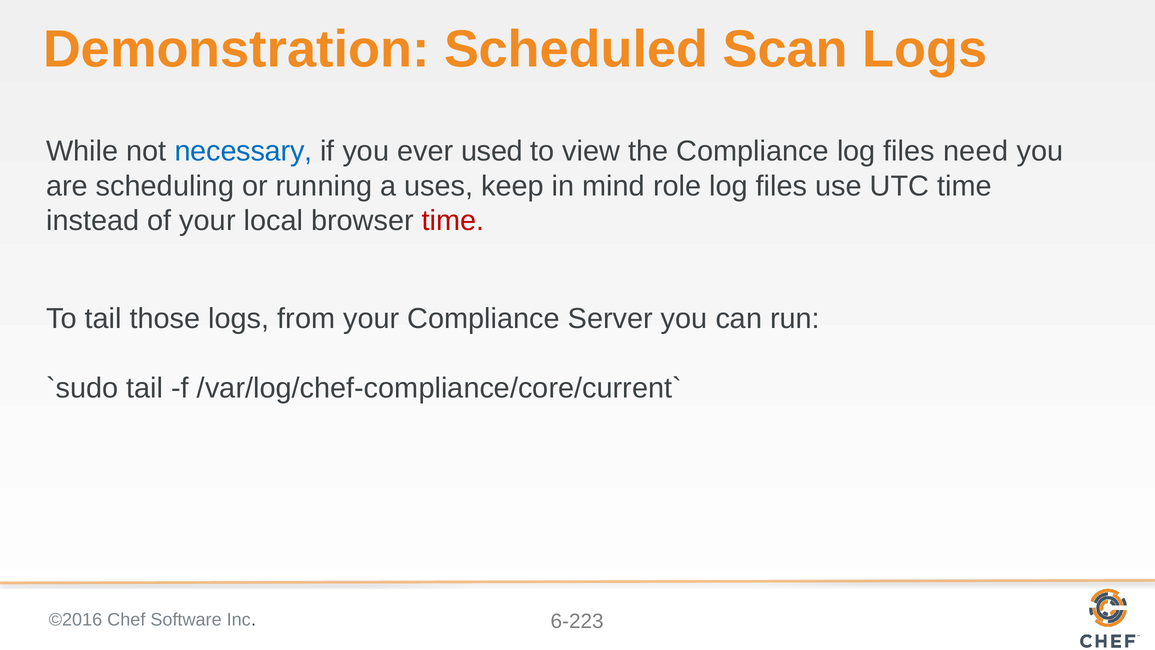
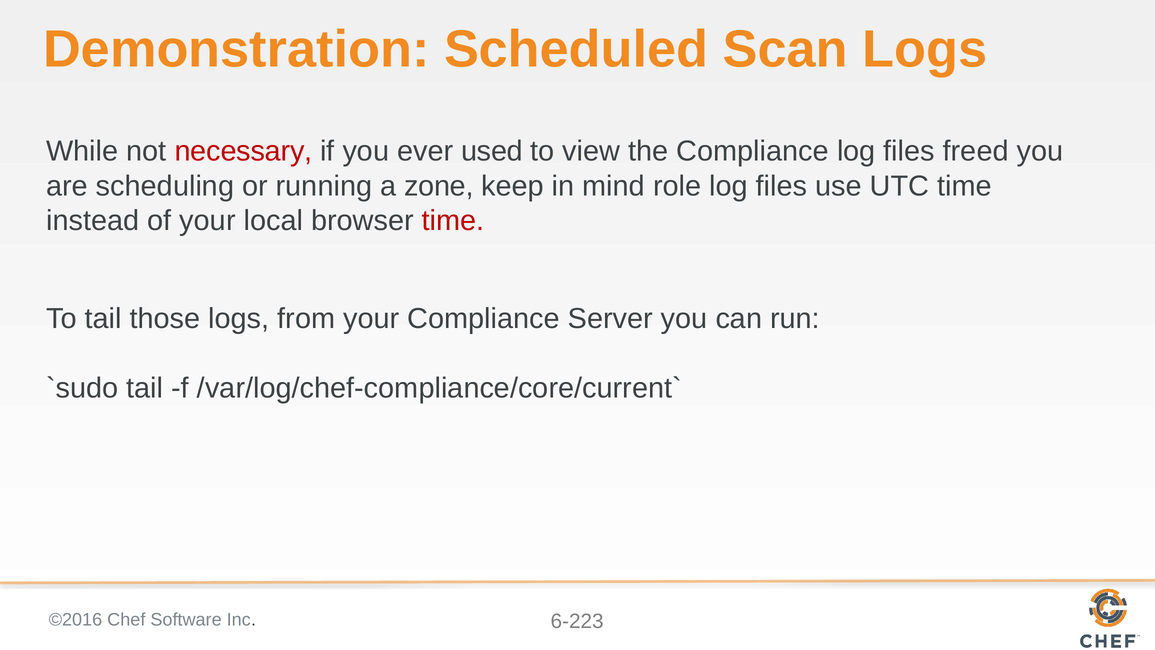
necessary colour: blue -> red
need: need -> freed
uses: uses -> zone
